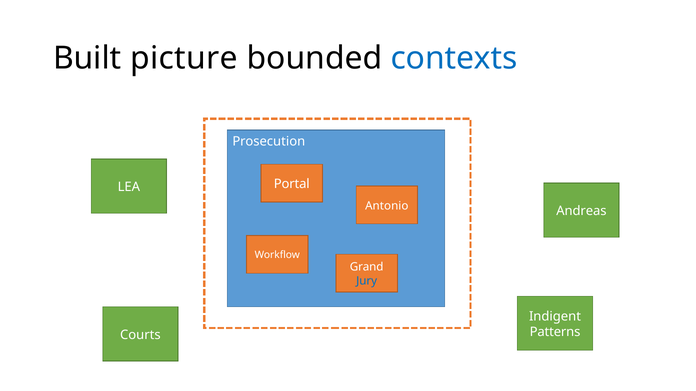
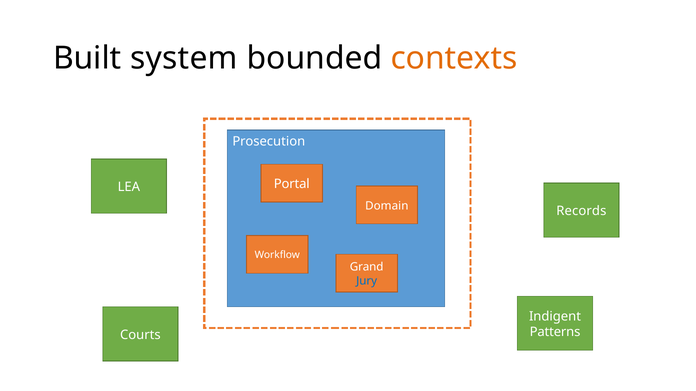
picture: picture -> system
contexts colour: blue -> orange
Antonio: Antonio -> Domain
Andreas: Andreas -> Records
